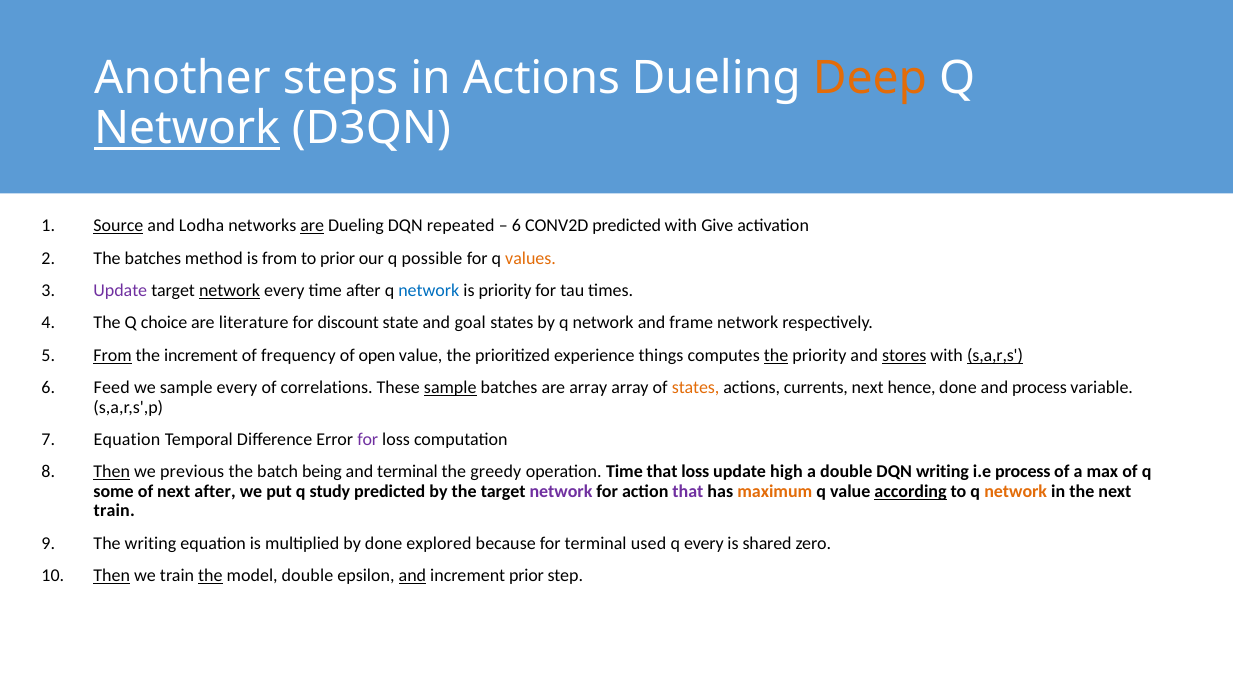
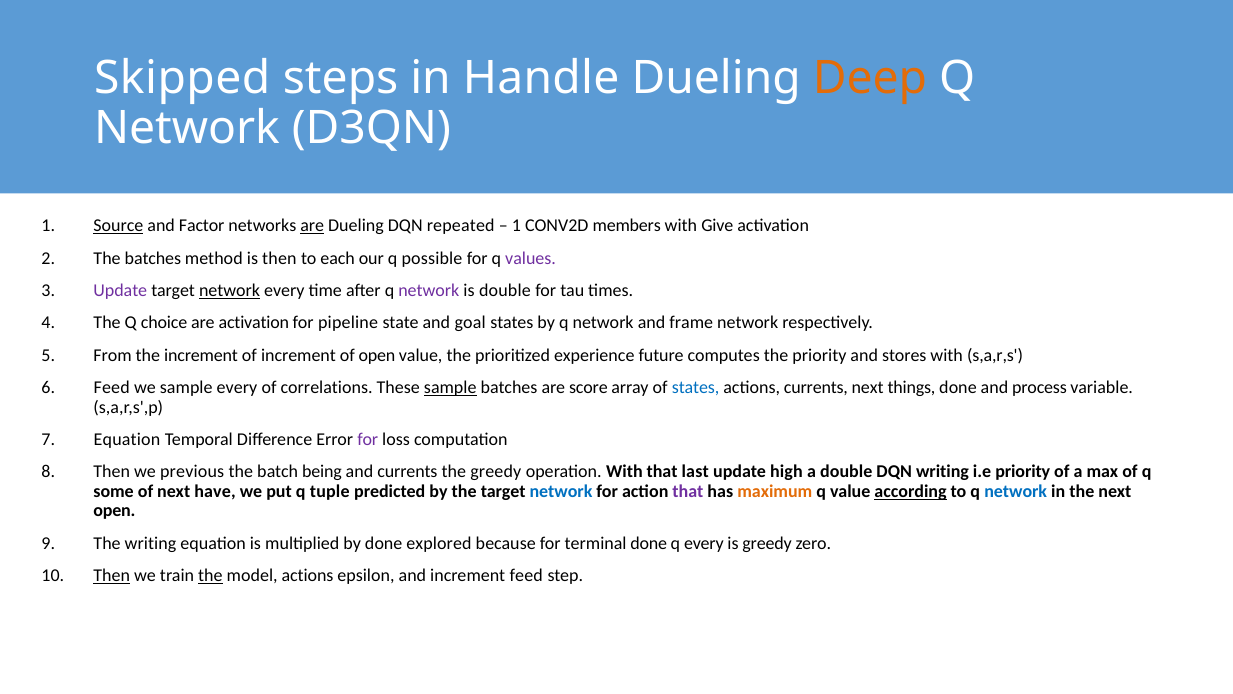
Another: Another -> Skipped
in Actions: Actions -> Handle
Network at (187, 129) underline: present -> none
Lodha: Lodha -> Factor
6 at (516, 226): 6 -> 1
CONV2D predicted: predicted -> members
is from: from -> then
to prior: prior -> each
values colour: orange -> purple
network at (429, 290) colour: blue -> purple
is priority: priority -> double
are literature: literature -> activation
discount: discount -> pipeline
From at (113, 355) underline: present -> none
of frequency: frequency -> increment
things: things -> future
the at (776, 355) underline: present -> none
stores underline: present -> none
s,a,r,s underline: present -> none
are array: array -> score
states at (696, 387) colour: orange -> blue
hence: hence -> things
Then at (112, 472) underline: present -> none
and terminal: terminal -> currents
operation Time: Time -> With
that loss: loss -> last
i.e process: process -> priority
next after: after -> have
study: study -> tuple
network at (561, 491) colour: purple -> blue
network at (1016, 491) colour: orange -> blue
train at (114, 511): train -> open
terminal used: used -> done
is shared: shared -> greedy
model double: double -> actions
and at (412, 575) underline: present -> none
increment prior: prior -> feed
